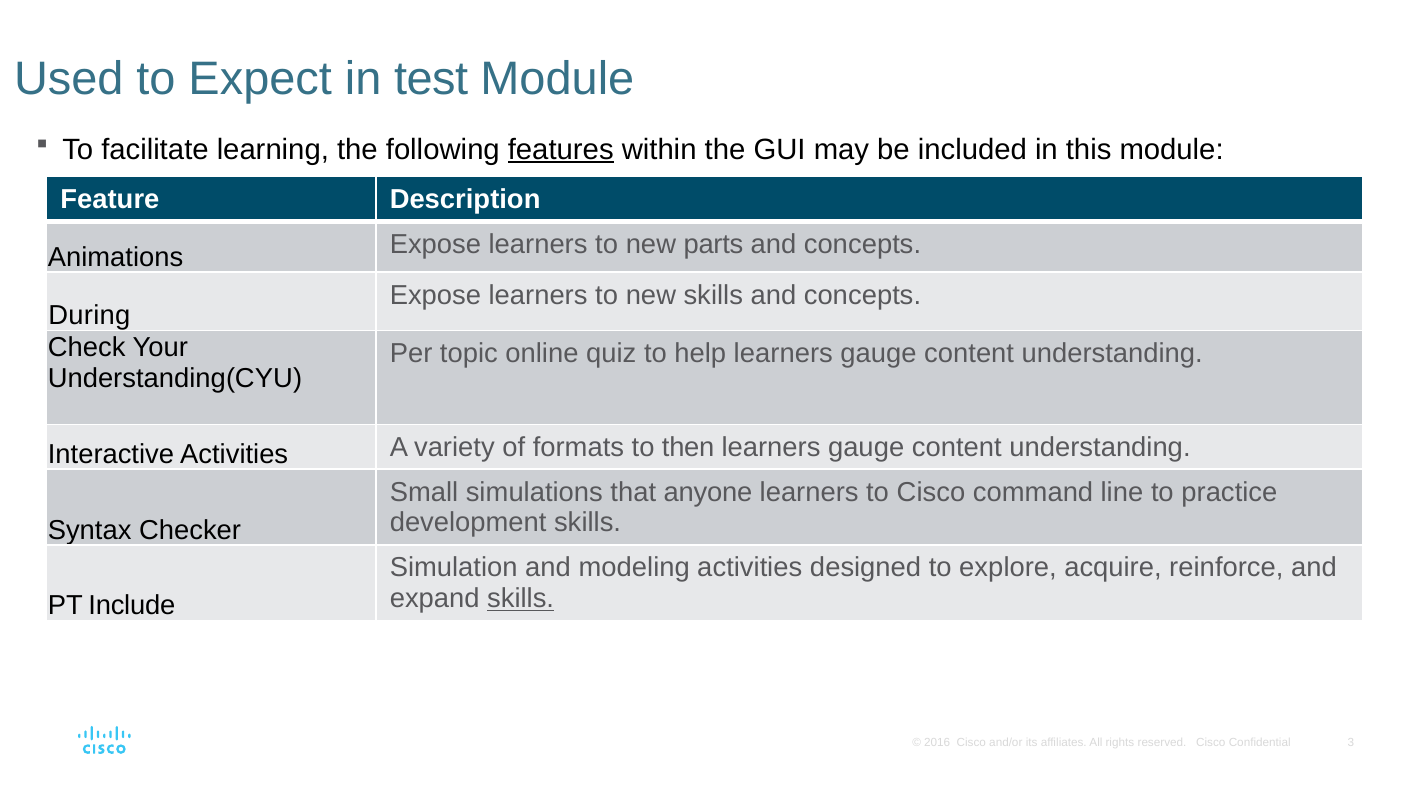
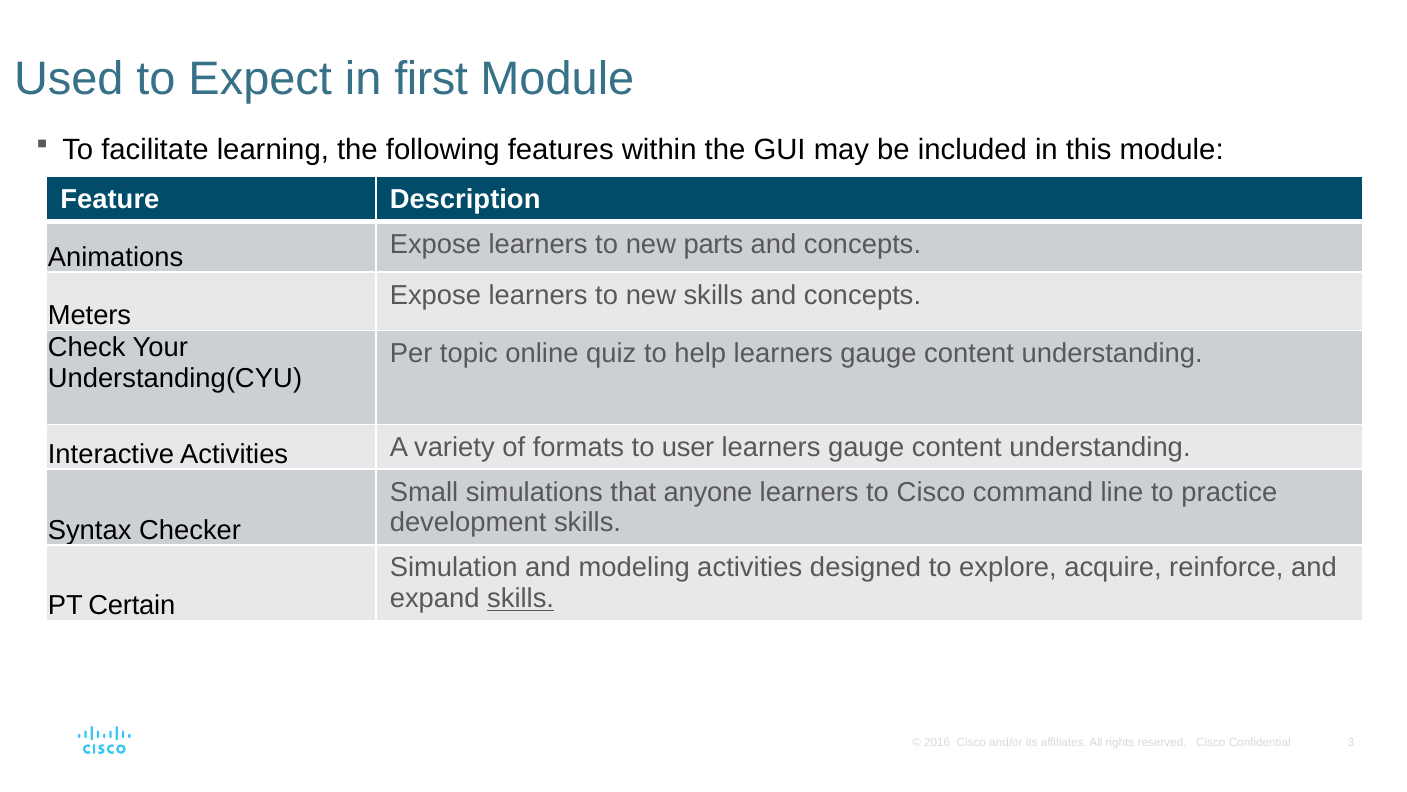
test: test -> first
features underline: present -> none
During: During -> Meters
then: then -> user
Include: Include -> Certain
